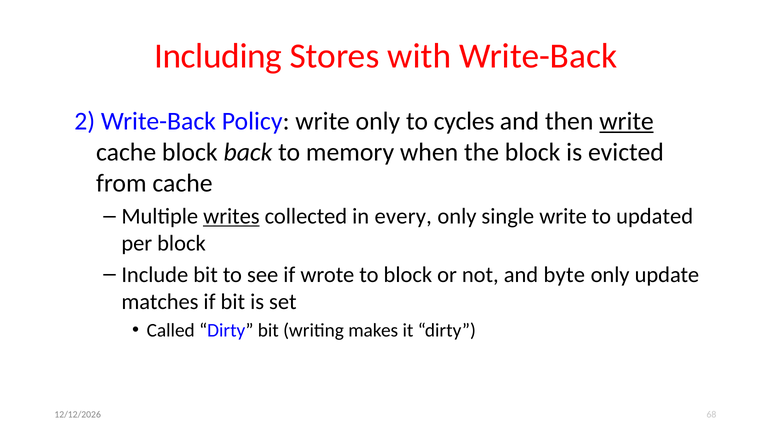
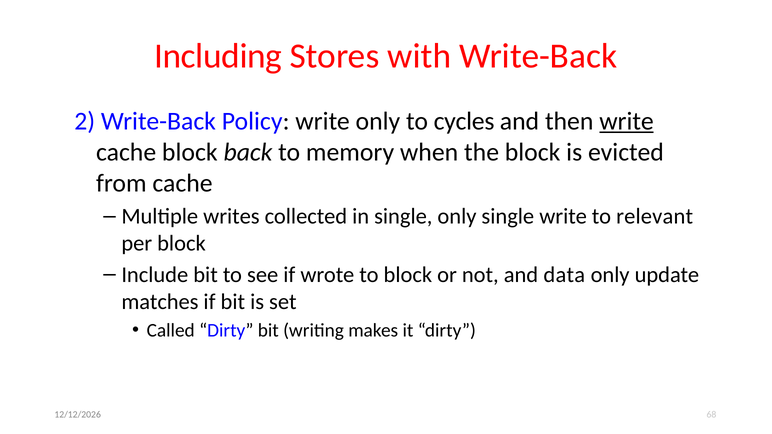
writes underline: present -> none
in every: every -> single
updated: updated -> relevant
byte: byte -> data
